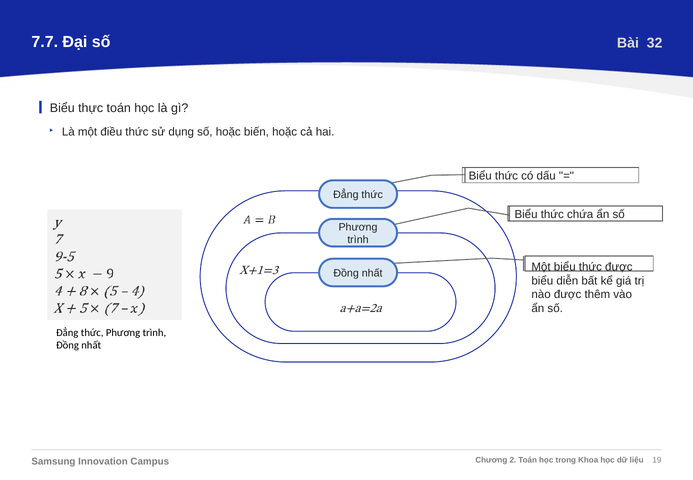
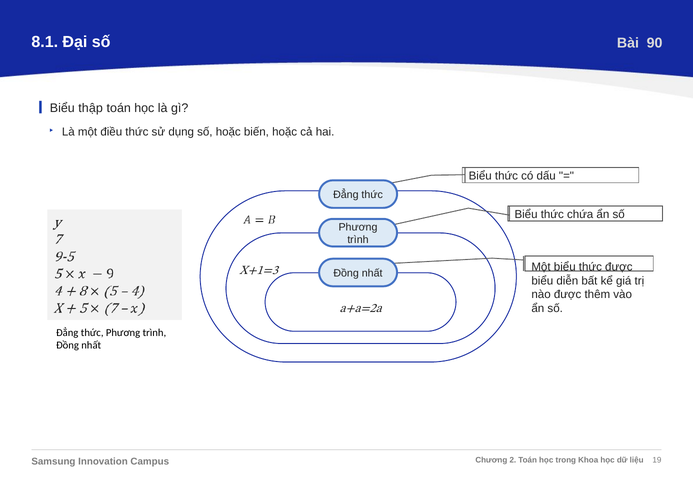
7.7: 7.7 -> 8.1
32: 32 -> 90
thực: thực -> thập
